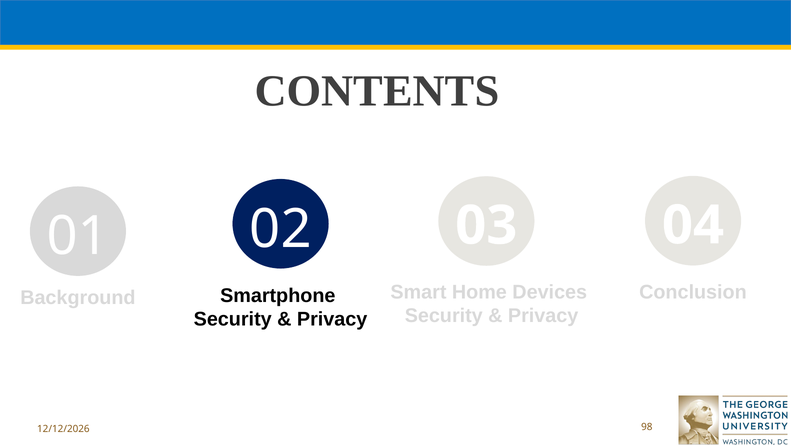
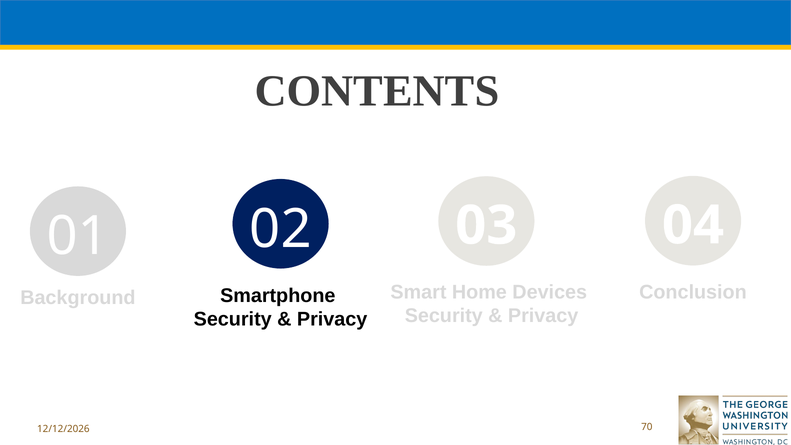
98: 98 -> 70
